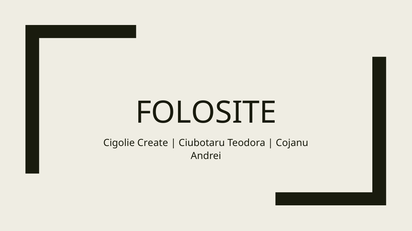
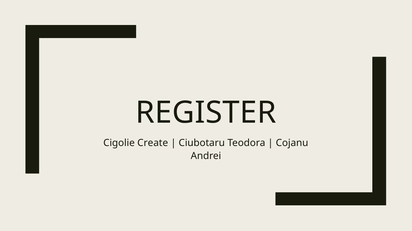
FOLOSITE: FOLOSITE -> REGISTER
